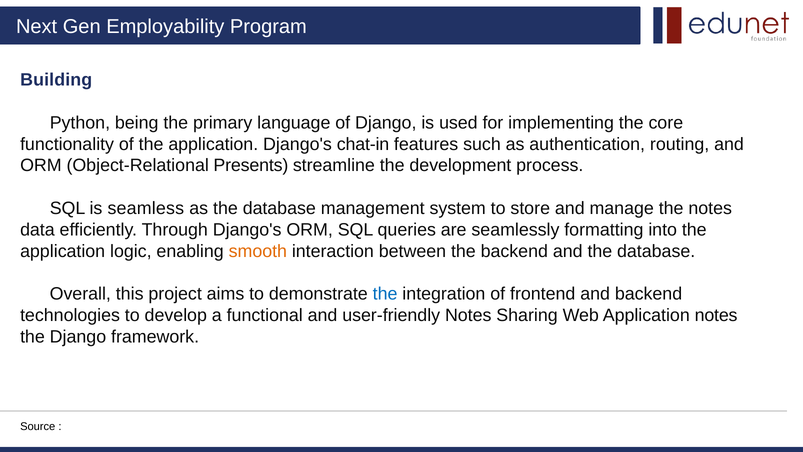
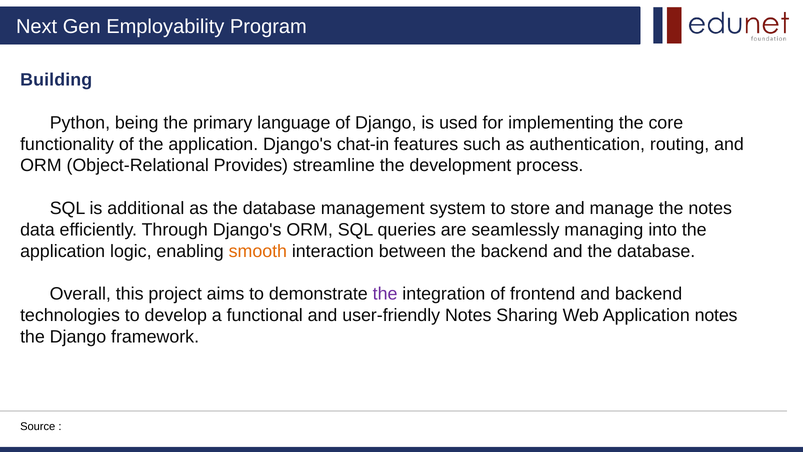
Presents: Presents -> Provides
seamless: seamless -> additional
formatting: formatting -> managing
the at (385, 294) colour: blue -> purple
